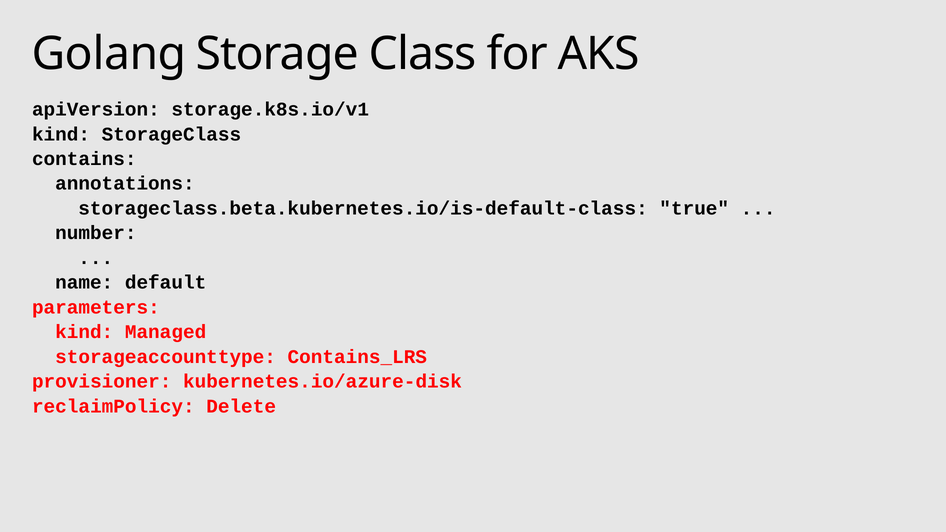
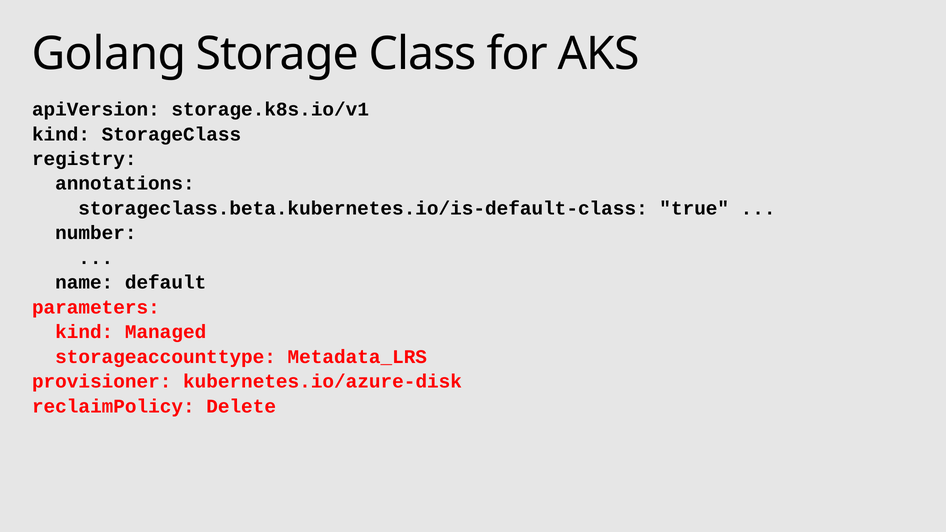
contains: contains -> registry
Contains_LRS: Contains_LRS -> Metadata_LRS
